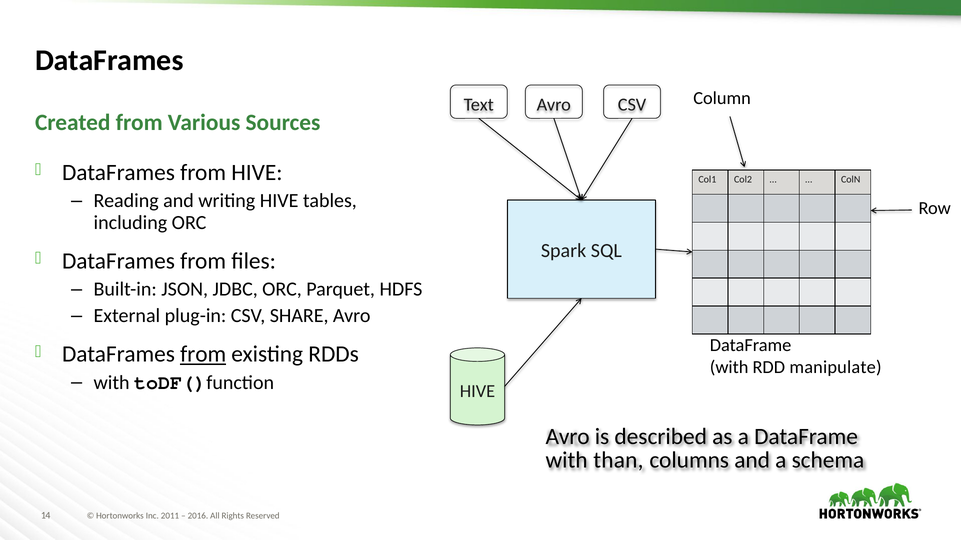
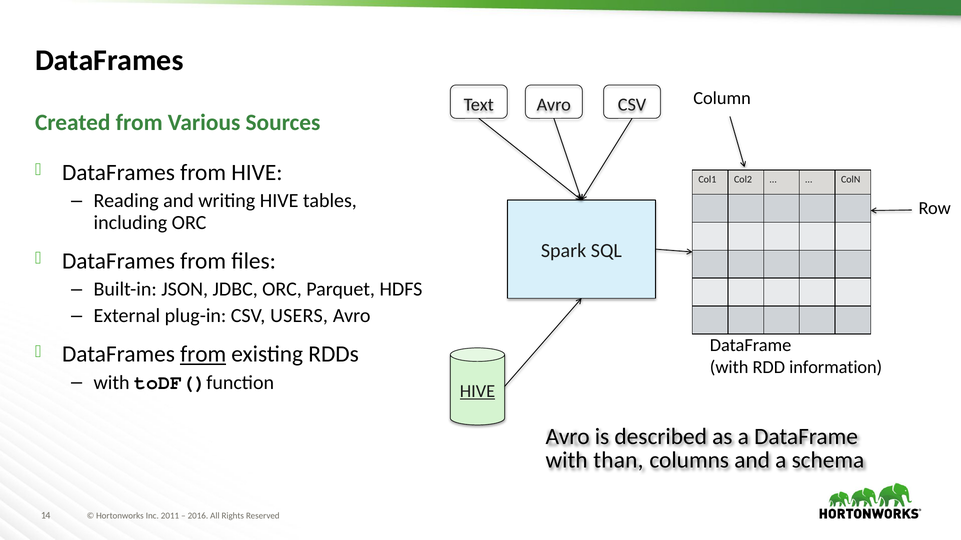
SHARE: SHARE -> USERS
manipulate: manipulate -> information
HIVE at (477, 392) underline: none -> present
